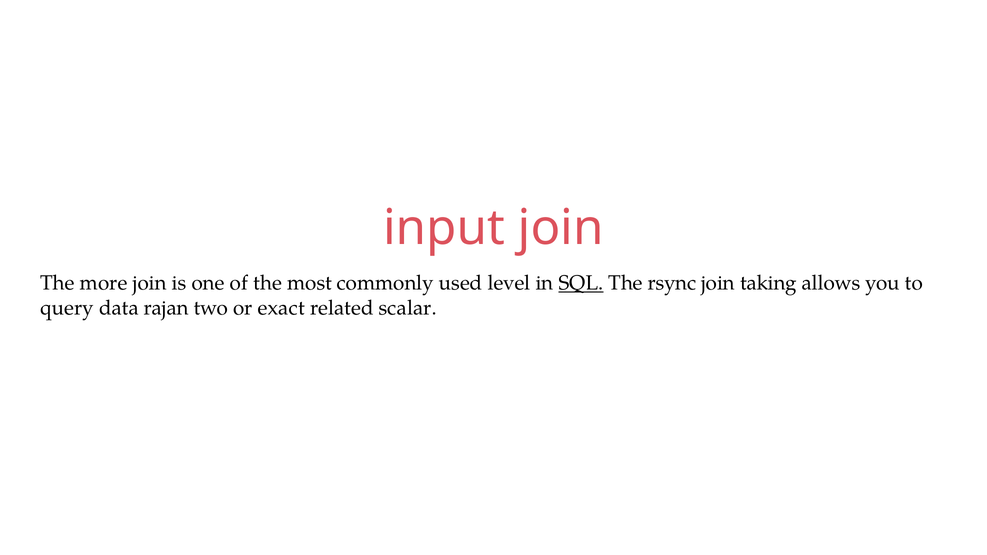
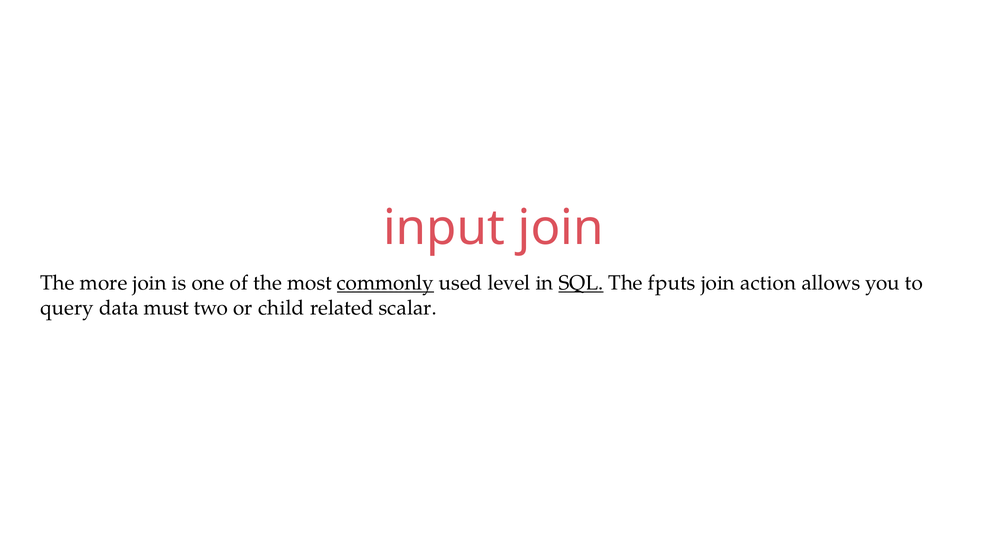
commonly underline: none -> present
rsync: rsync -> fputs
taking: taking -> action
rajan: rajan -> must
exact: exact -> child
